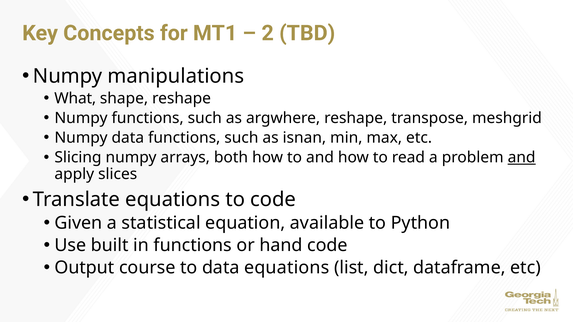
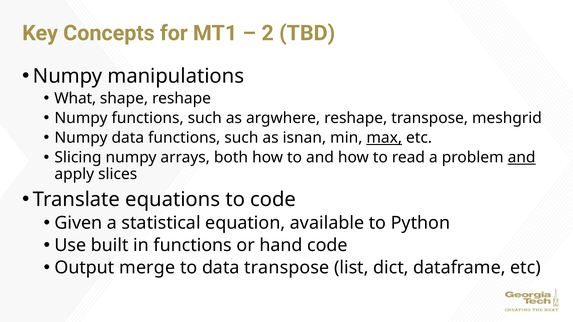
max underline: none -> present
course: course -> merge
data equations: equations -> transpose
